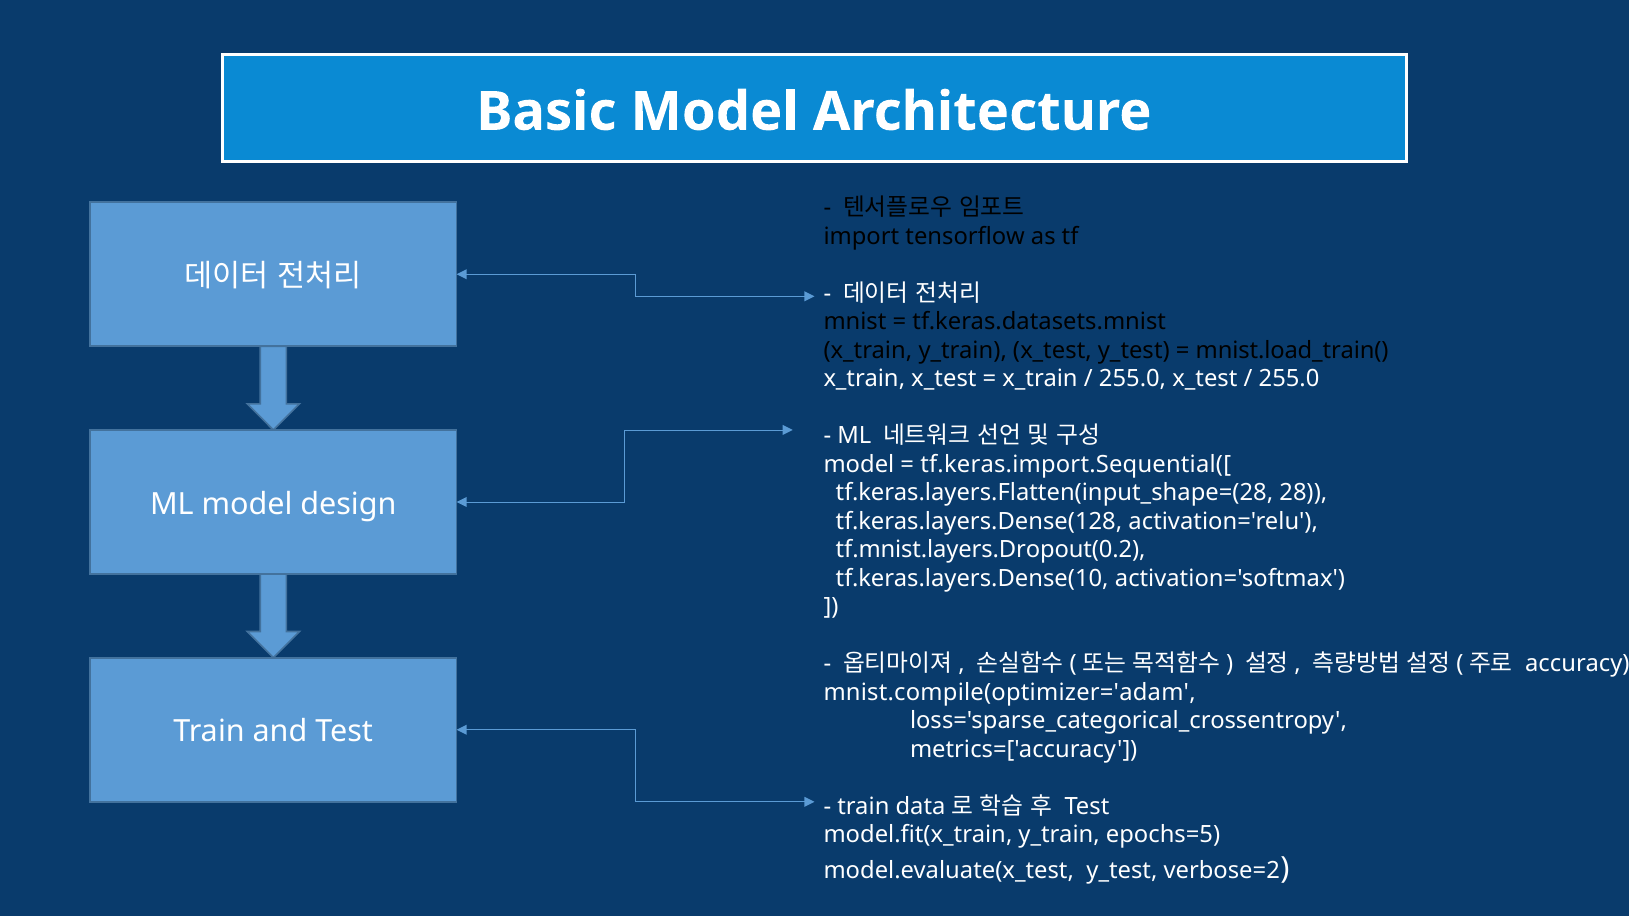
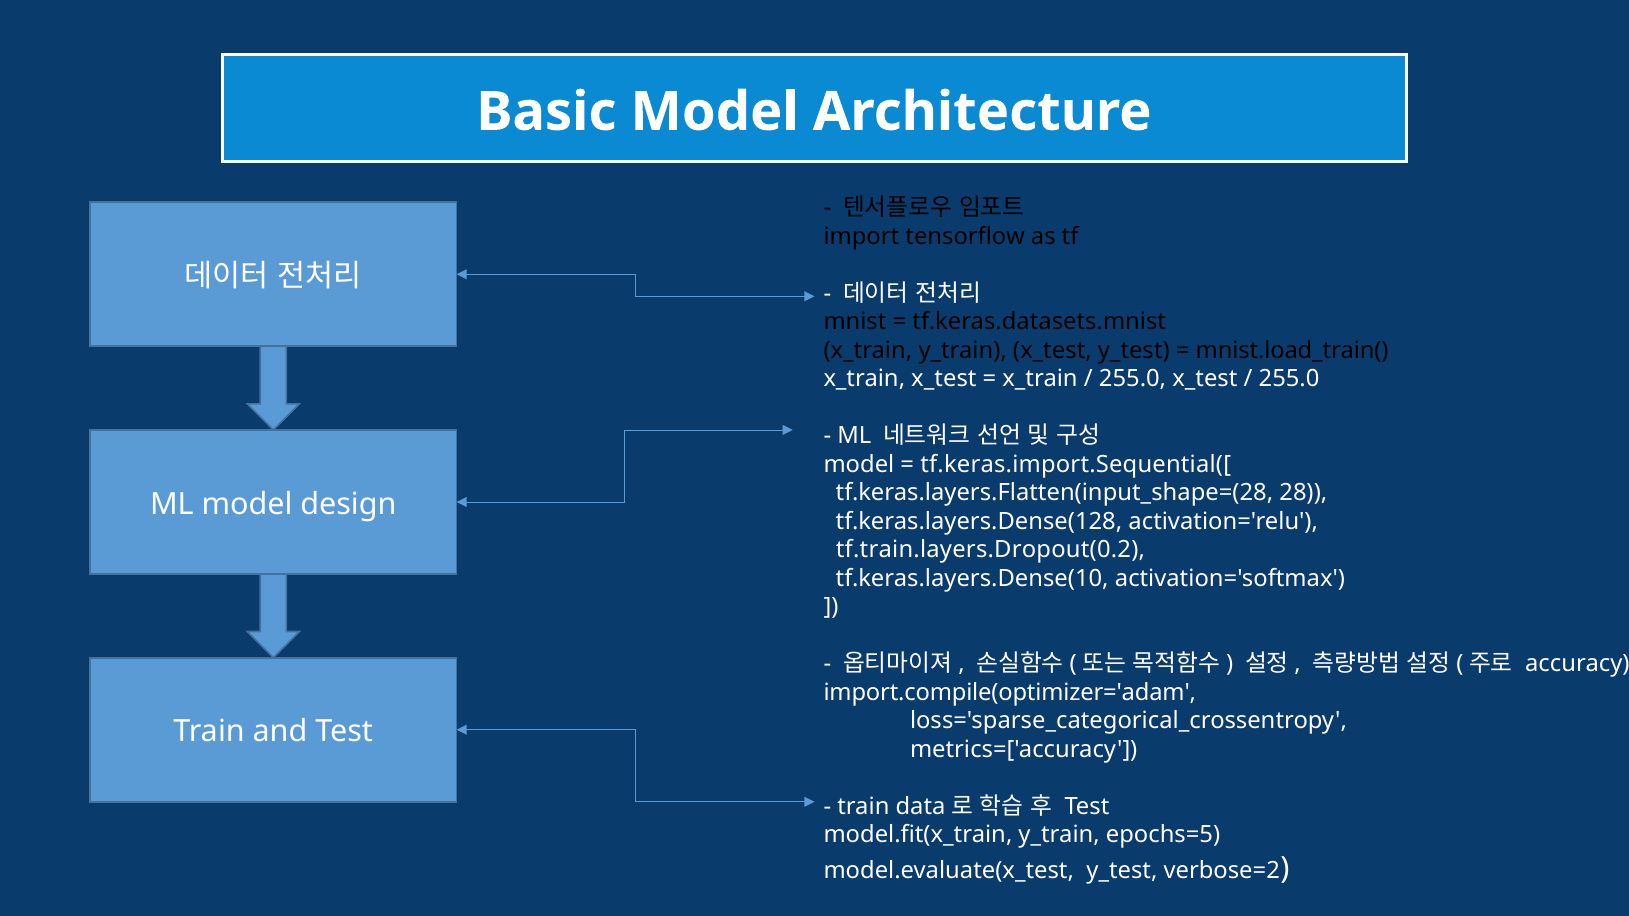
tf.mnist.layers.Dropout(0.2: tf.mnist.layers.Dropout(0.2 -> tf.train.layers.Dropout(0.2
mnist.compile(optimizer='adam: mnist.compile(optimizer='adam -> import.compile(optimizer='adam
